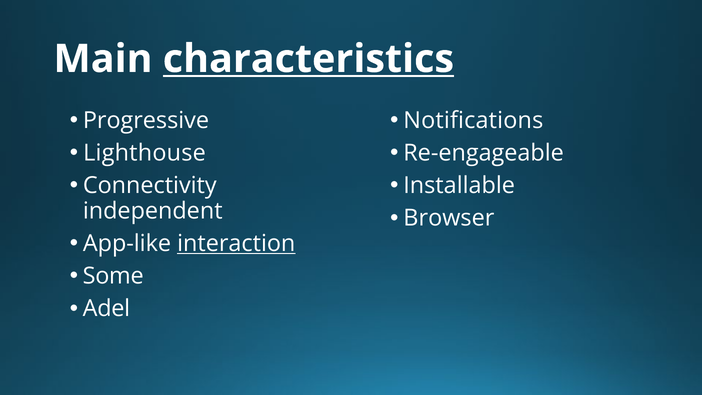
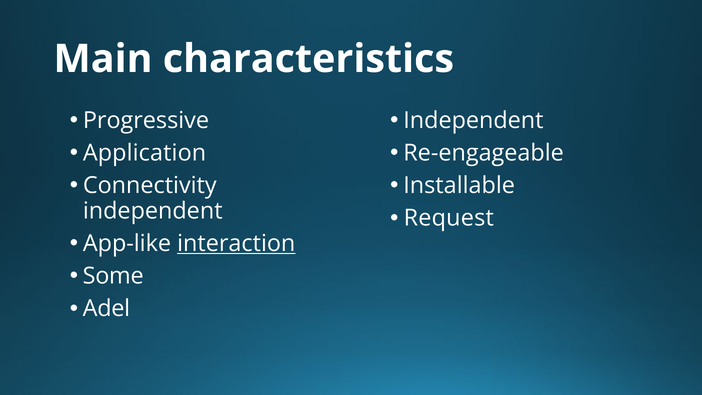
characteristics underline: present -> none
Notifications at (473, 120): Notifications -> Independent
Lighthouse: Lighthouse -> Application
Browser: Browser -> Request
